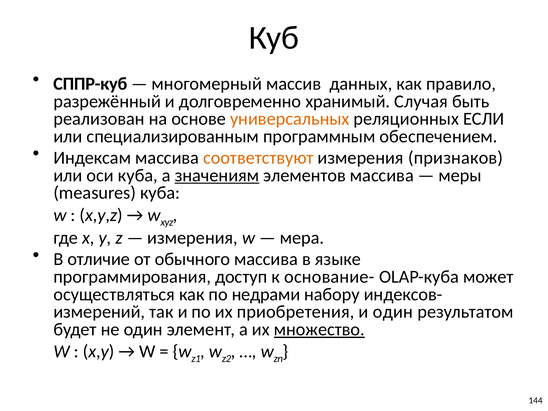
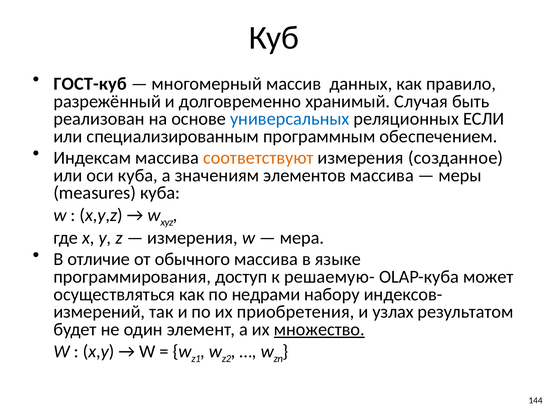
СППР-куб: СППР-куб -> ГОСТ-куб
универсальных colour: orange -> blue
признаков: признаков -> созданное
значениям underline: present -> none
основание-: основание- -> решаемую-
и один: один -> узлах
